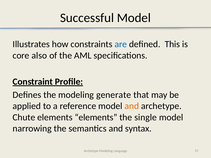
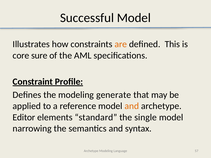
are colour: blue -> orange
also: also -> sure
Chute: Chute -> Editor
elements elements: elements -> standard
